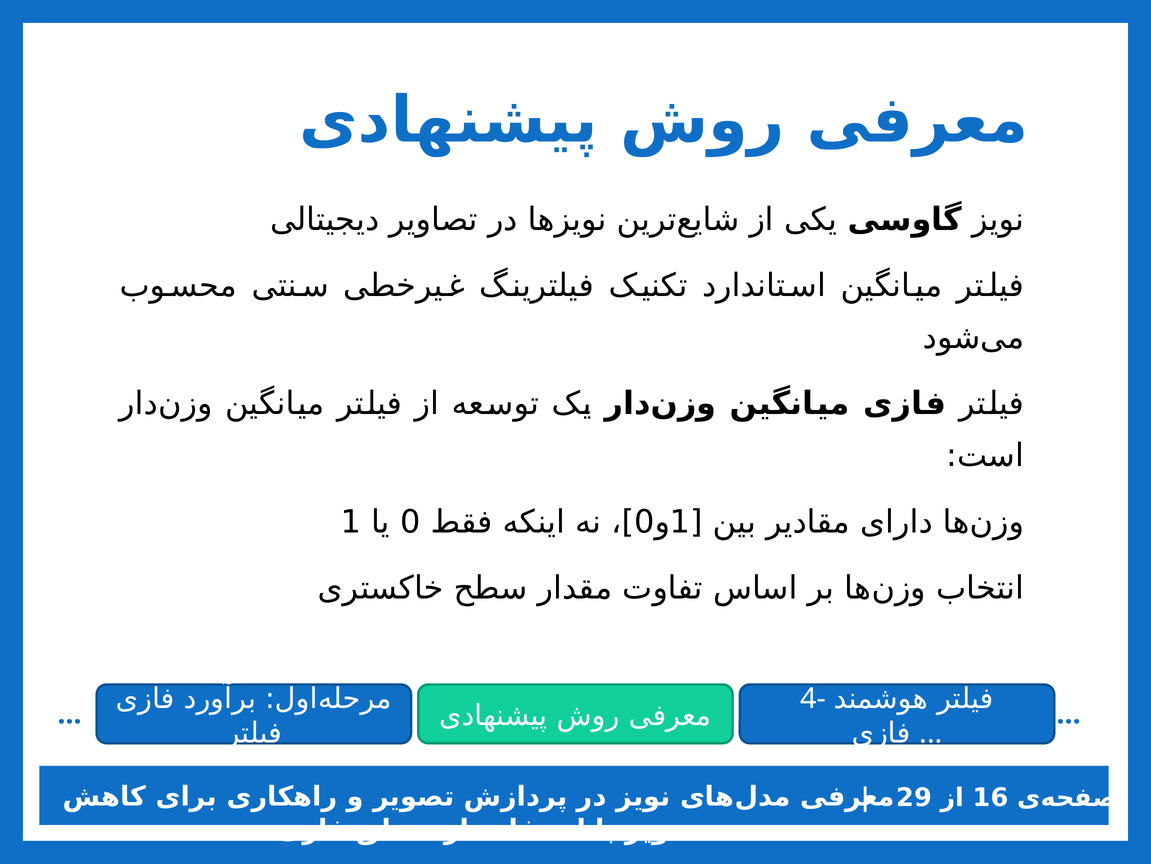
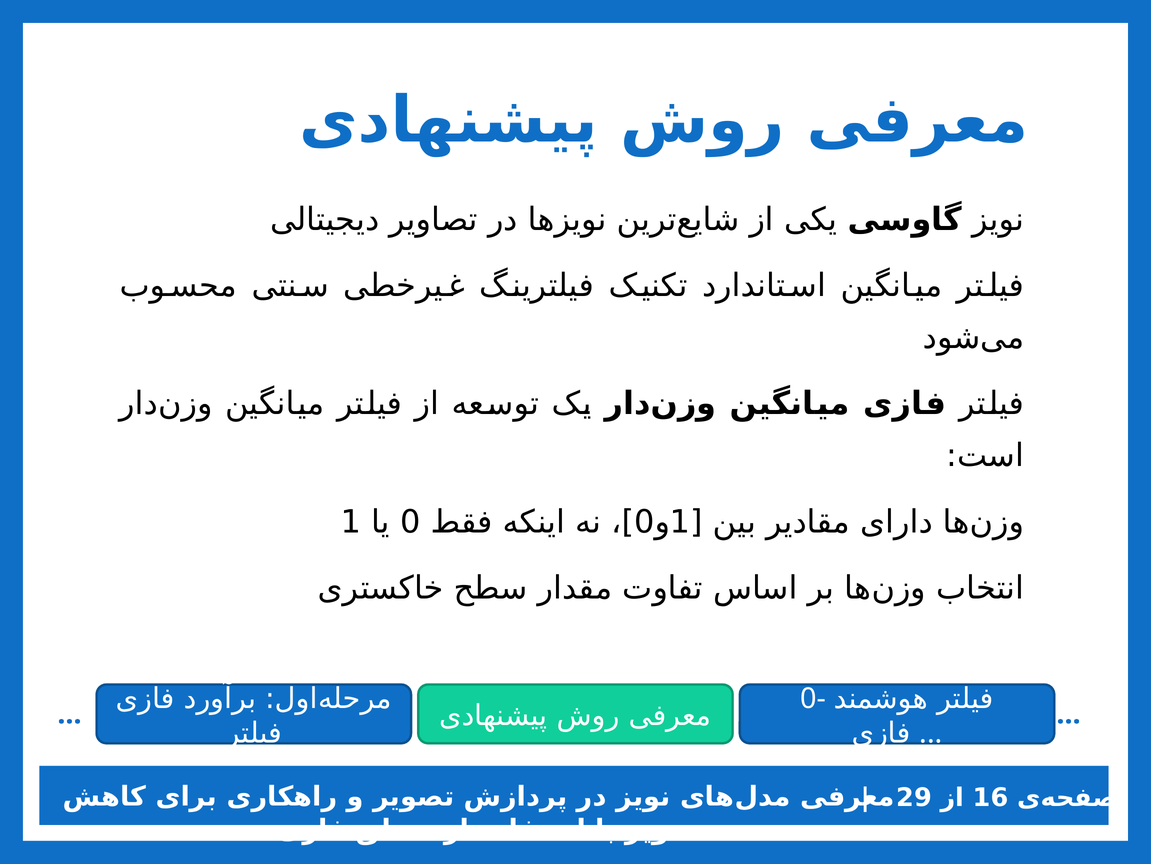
4-: 4- -> 0-
